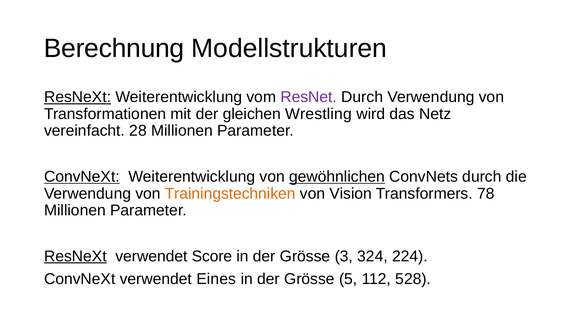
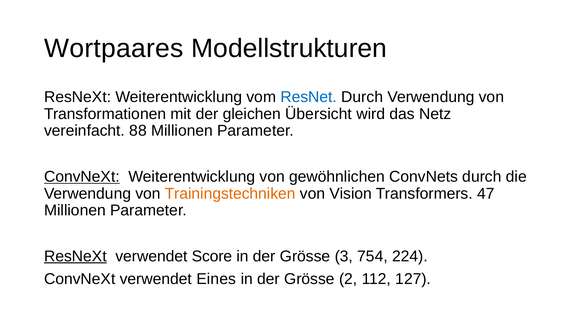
Berechnung: Berechnung -> Wortpaares
ResNeXt at (78, 97) underline: present -> none
ResNet colour: purple -> blue
Wrestling: Wrestling -> Übersicht
28: 28 -> 88
gewöhnlichen underline: present -> none
78: 78 -> 47
324: 324 -> 754
5: 5 -> 2
528: 528 -> 127
